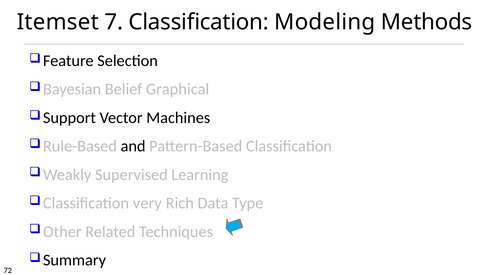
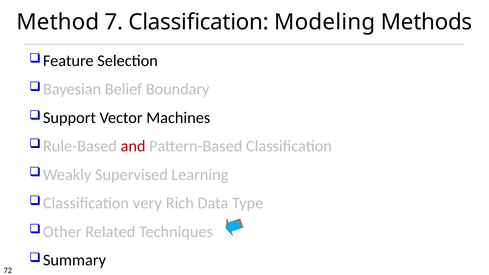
Itemset: Itemset -> Method
Graphical: Graphical -> Boundary
and colour: black -> red
